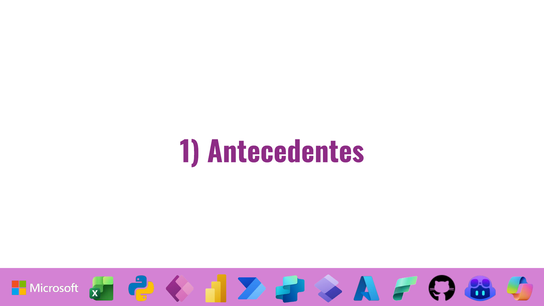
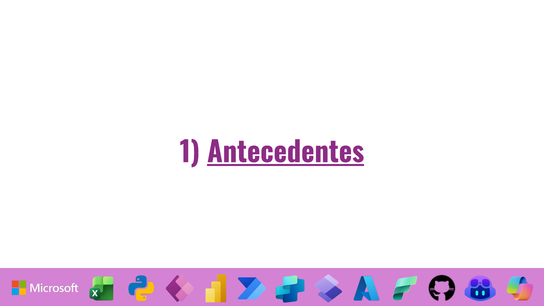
Antecedentes underline: none -> present
